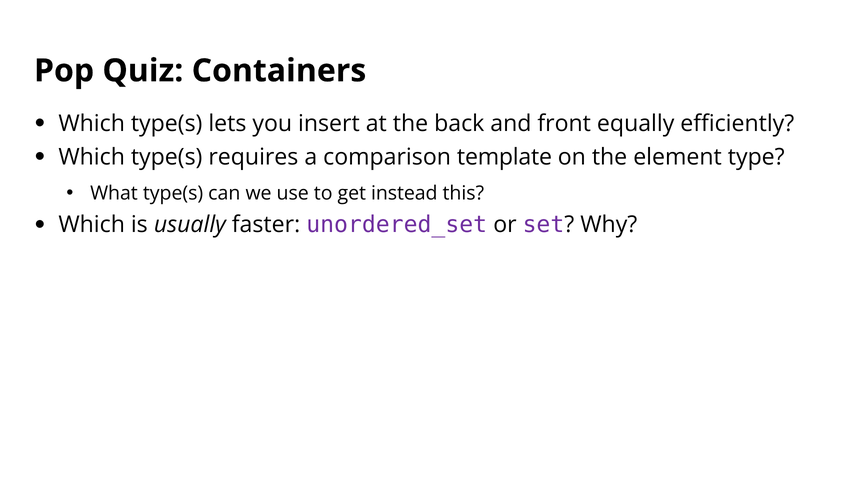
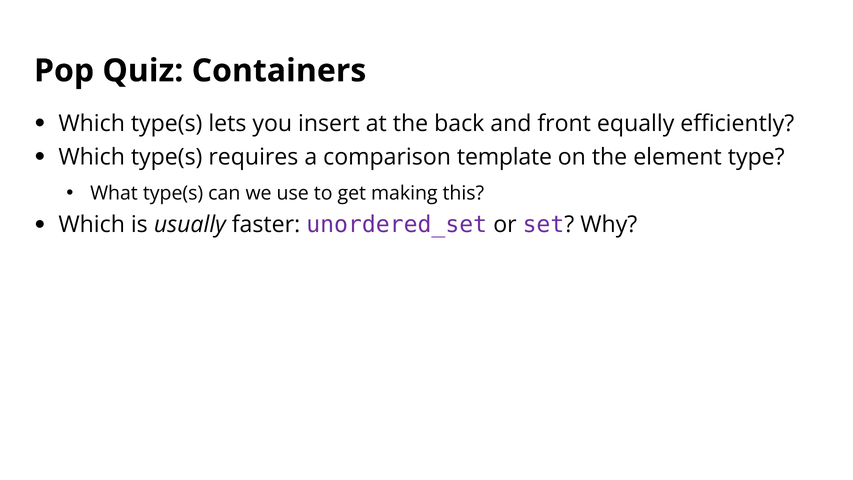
instead: instead -> making
